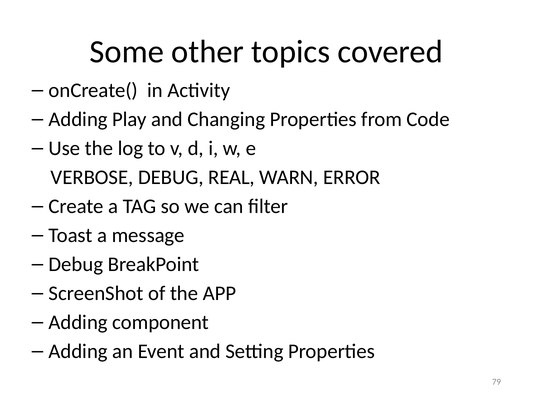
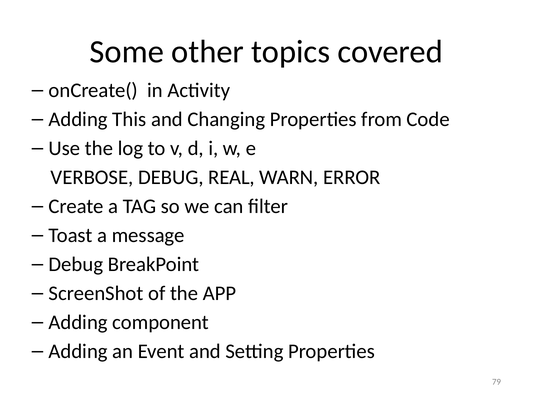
Play: Play -> This
